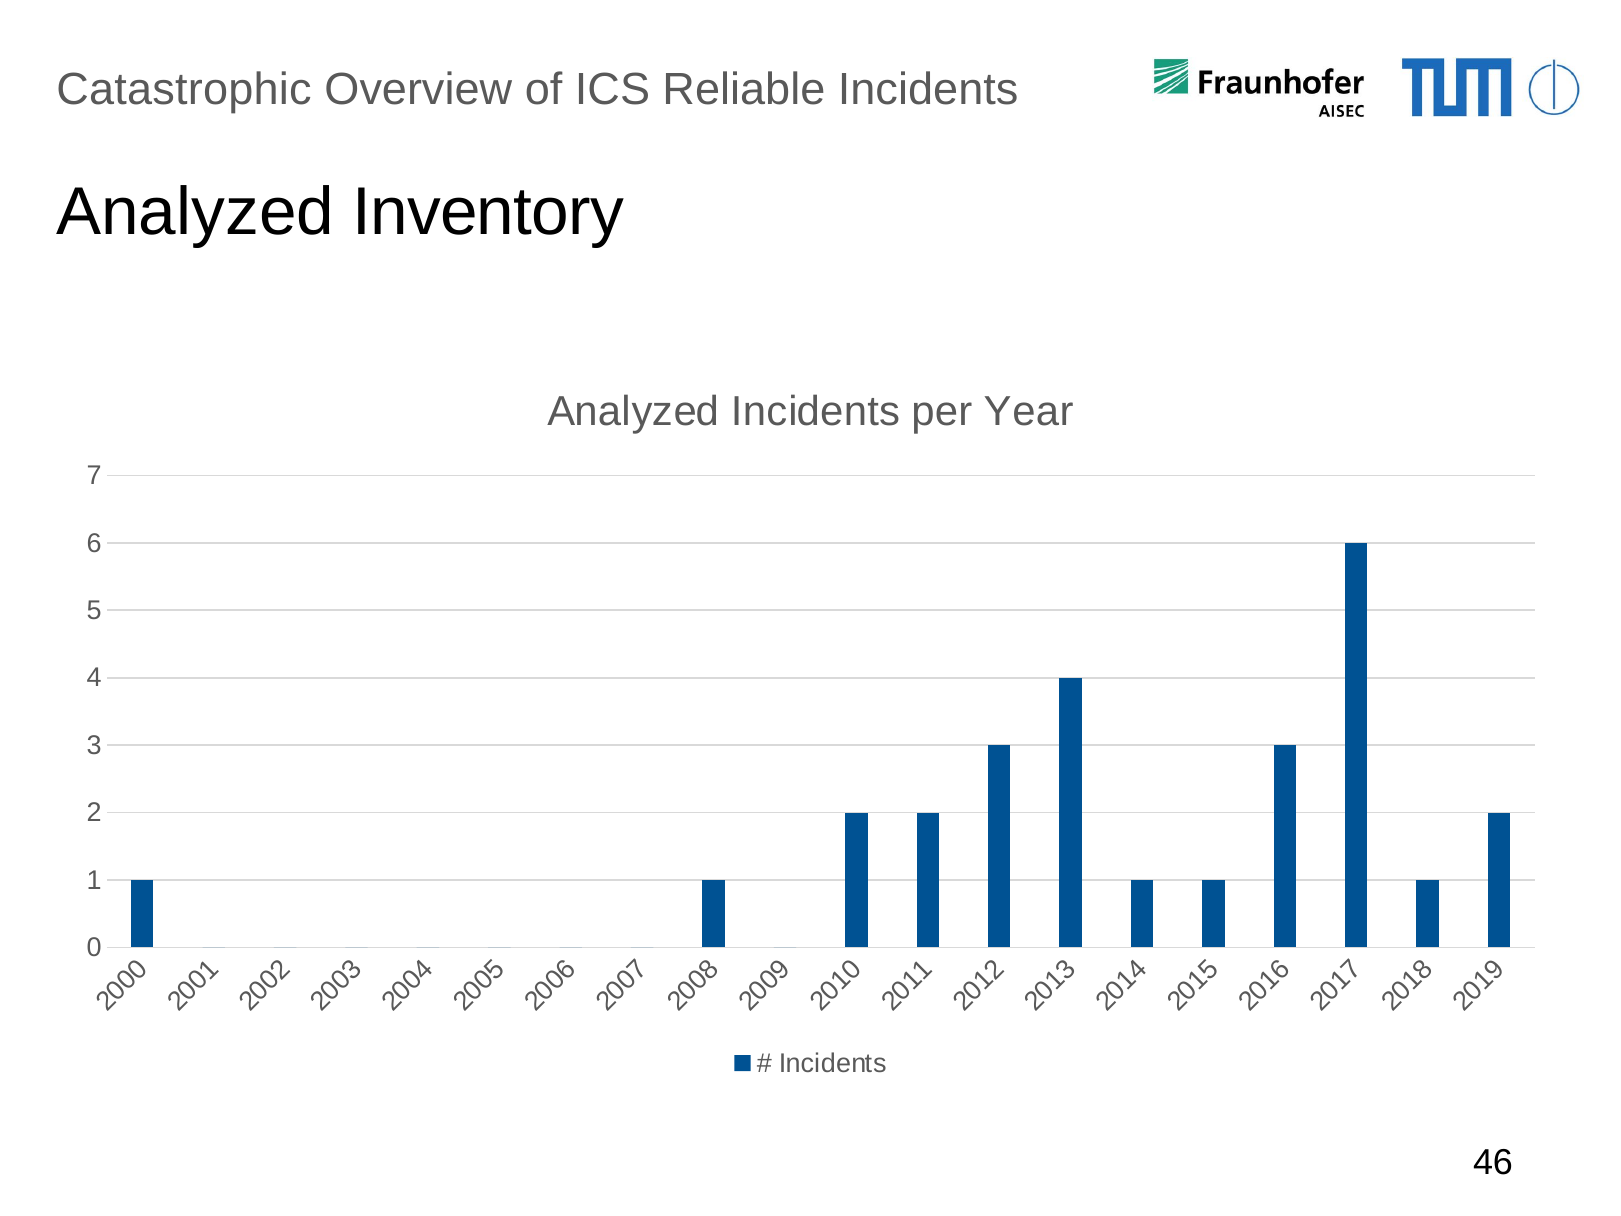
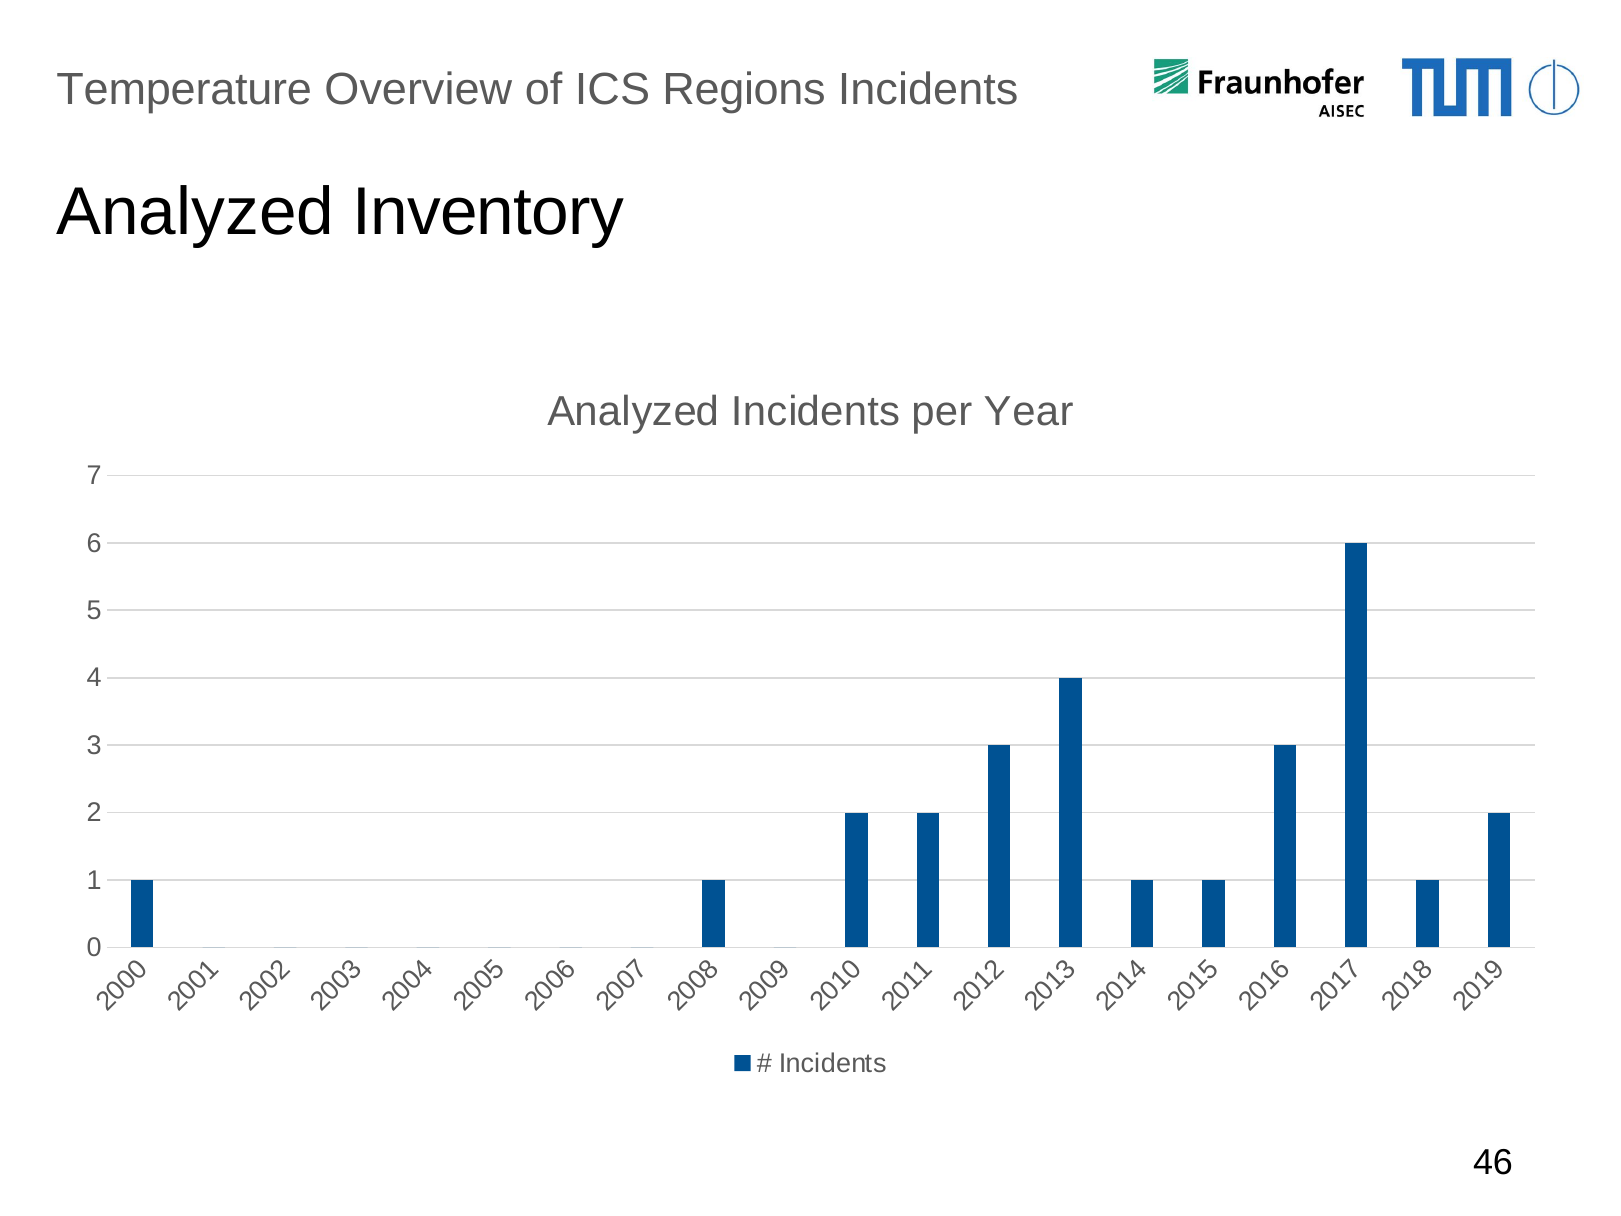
Catastrophic: Catastrophic -> Temperature
Reliable: Reliable -> Regions
